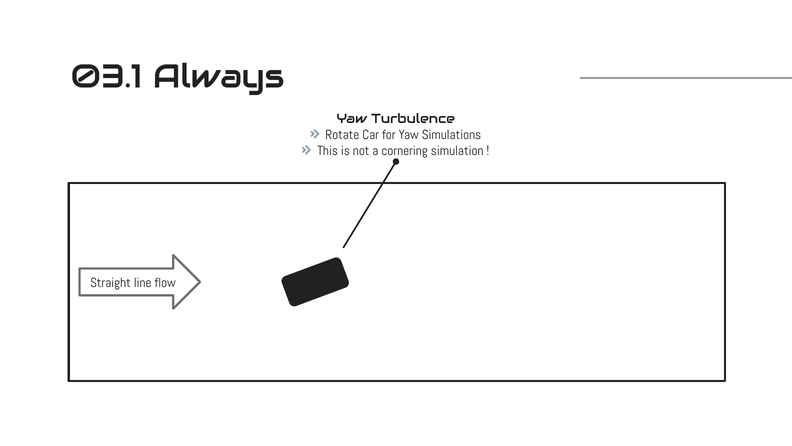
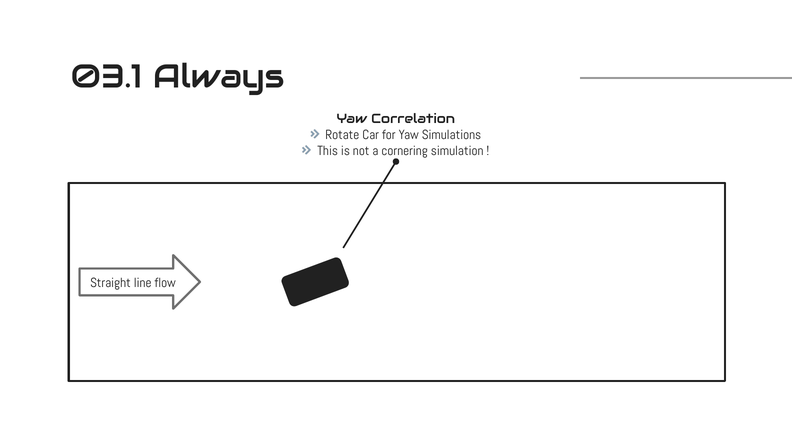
Turbulence: Turbulence -> Correlation
